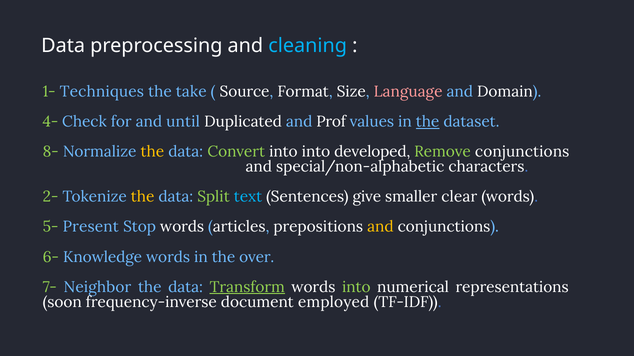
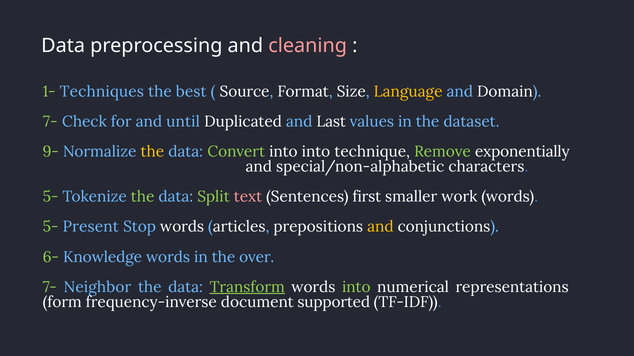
cleaning colour: light blue -> pink
take: take -> best
Language colour: pink -> yellow
4- at (50, 122): 4- -> 7-
Prof: Prof -> Last
the at (428, 122) underline: present -> none
8-: 8- -> 9-
developed: developed -> technique
Remove conjunctions: conjunctions -> exponentially
2- at (51, 197): 2- -> 5-
the at (143, 197) colour: yellow -> light green
text colour: light blue -> pink
give: give -> first
clear: clear -> work
soon: soon -> form
employed: employed -> supported
